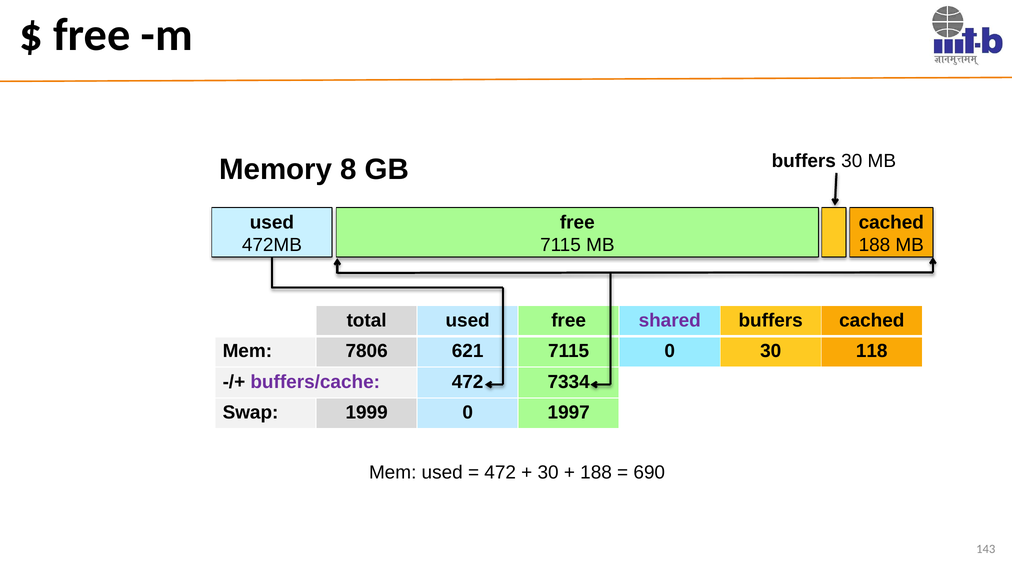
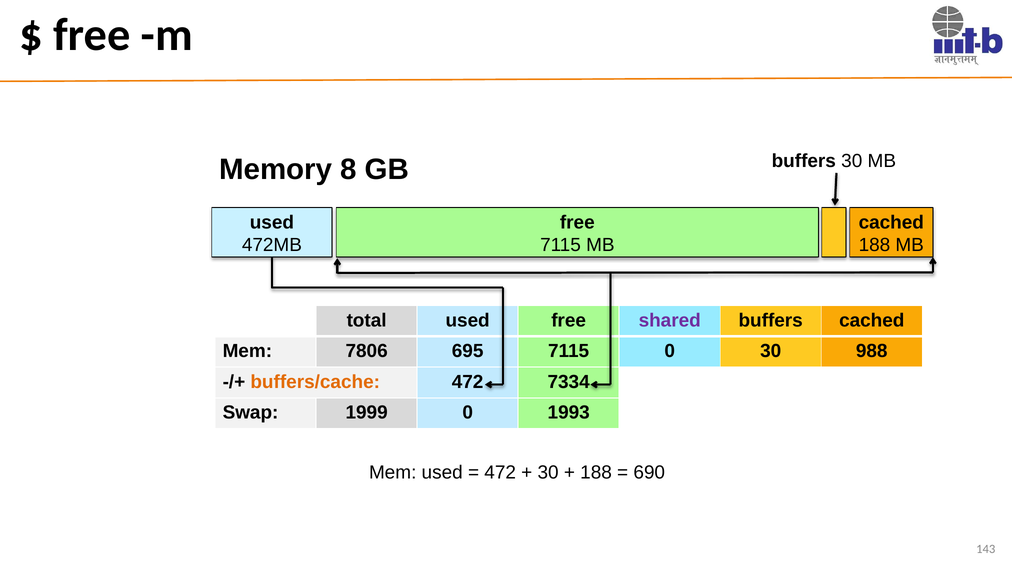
621: 621 -> 695
118: 118 -> 988
buffers/cache colour: purple -> orange
1997: 1997 -> 1993
